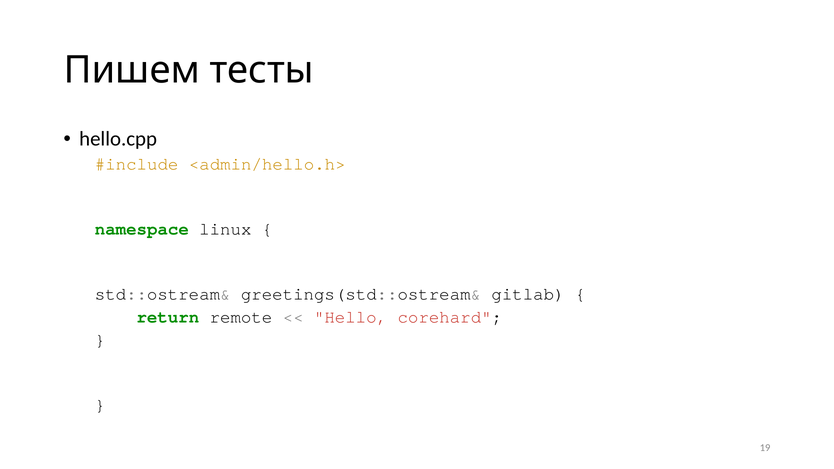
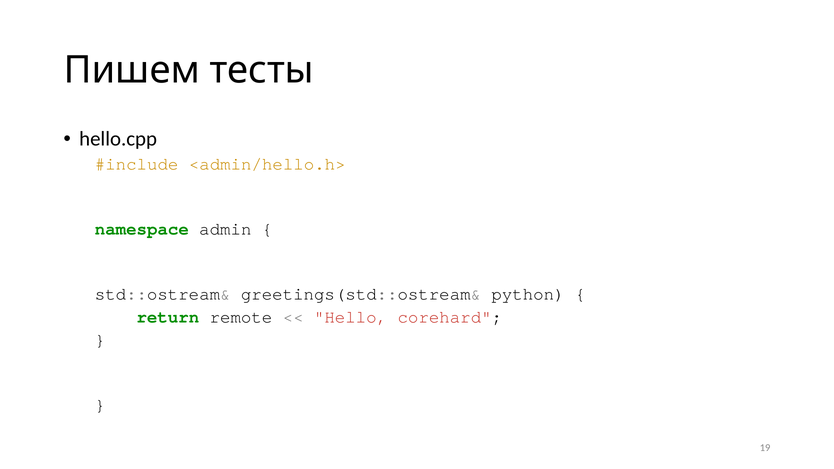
linux: linux -> admin
gitlab: gitlab -> python
